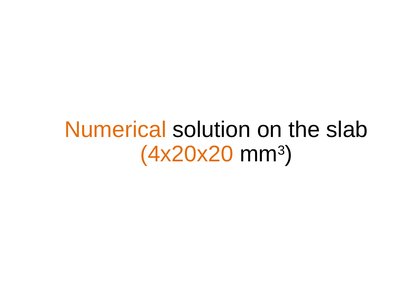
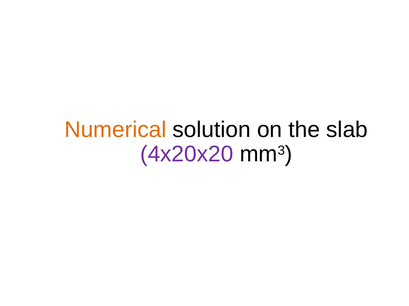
4x20x20 colour: orange -> purple
